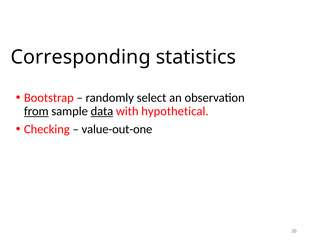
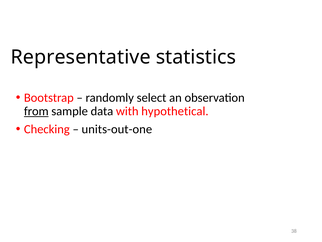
Corresponding: Corresponding -> Representative
data underline: present -> none
value-out-one: value-out-one -> units-out-one
